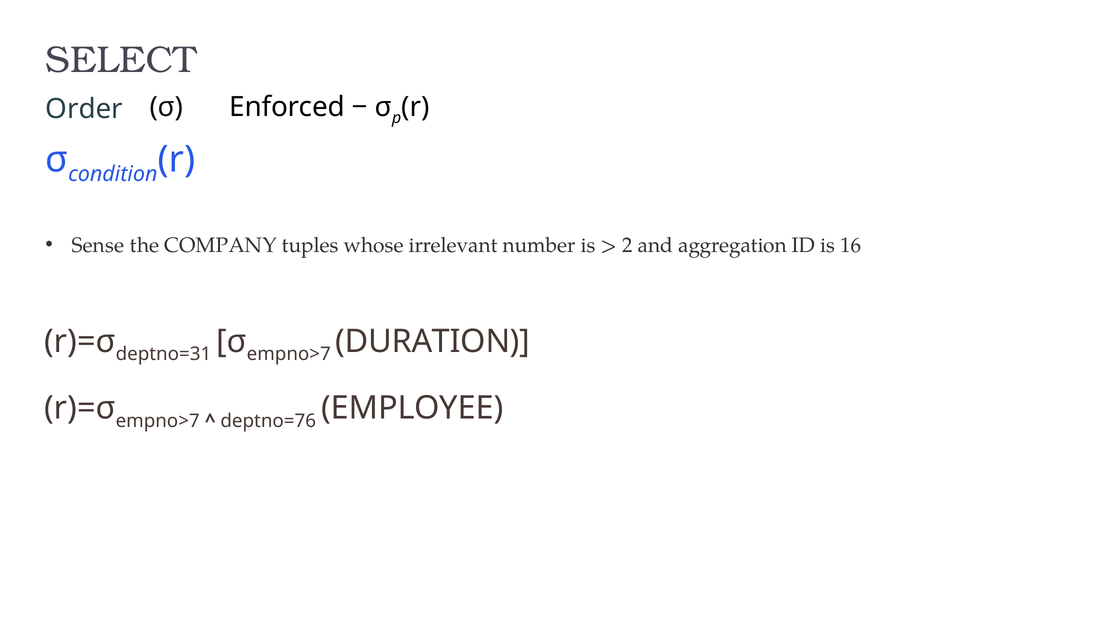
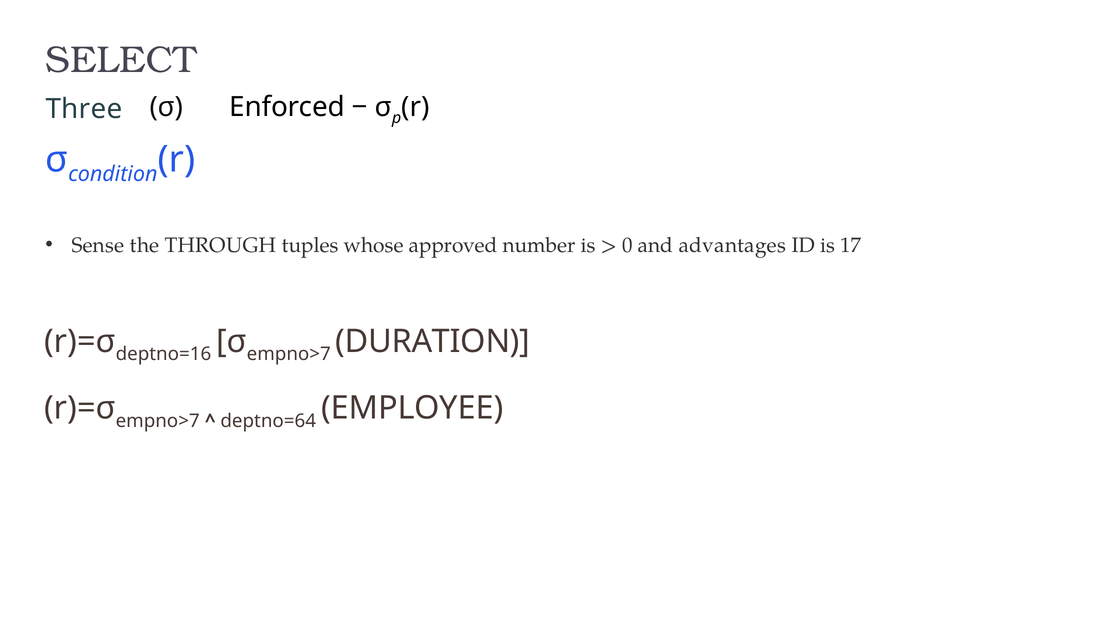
Order: Order -> Three
COMPANY: COMPANY -> THROUGH
irrelevant: irrelevant -> approved
2: 2 -> 0
aggregation: aggregation -> advantages
16: 16 -> 17
deptno=31: deptno=31 -> deptno=16
deptno=76: deptno=76 -> deptno=64
